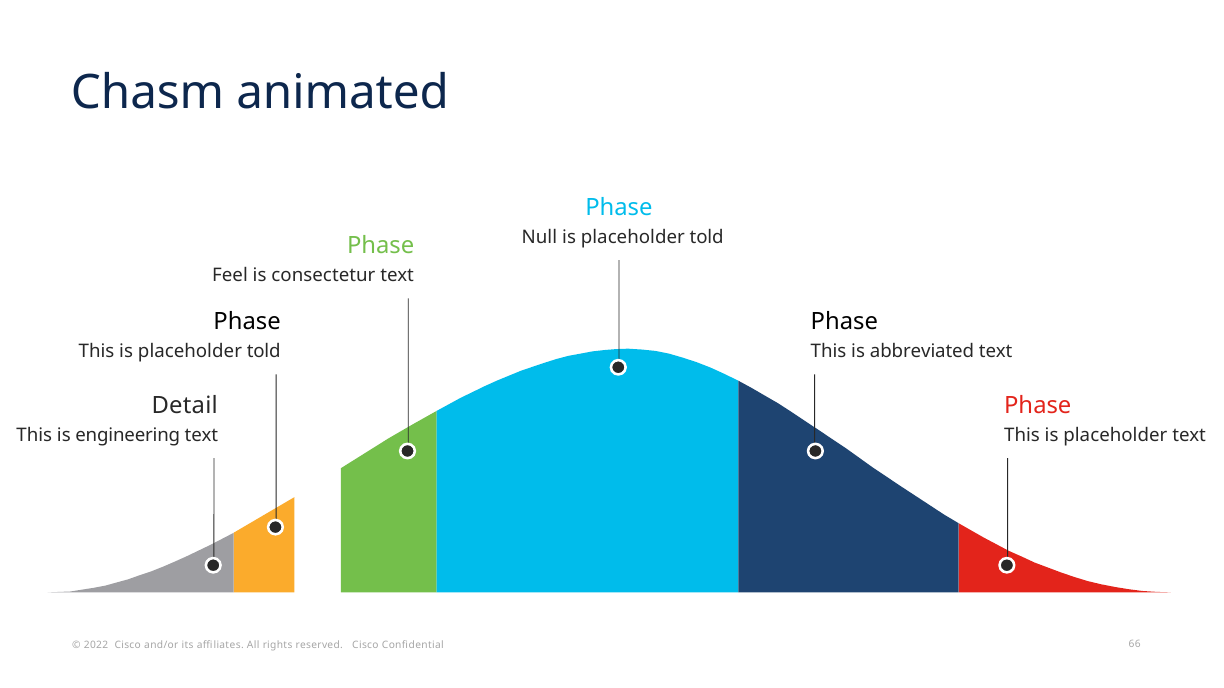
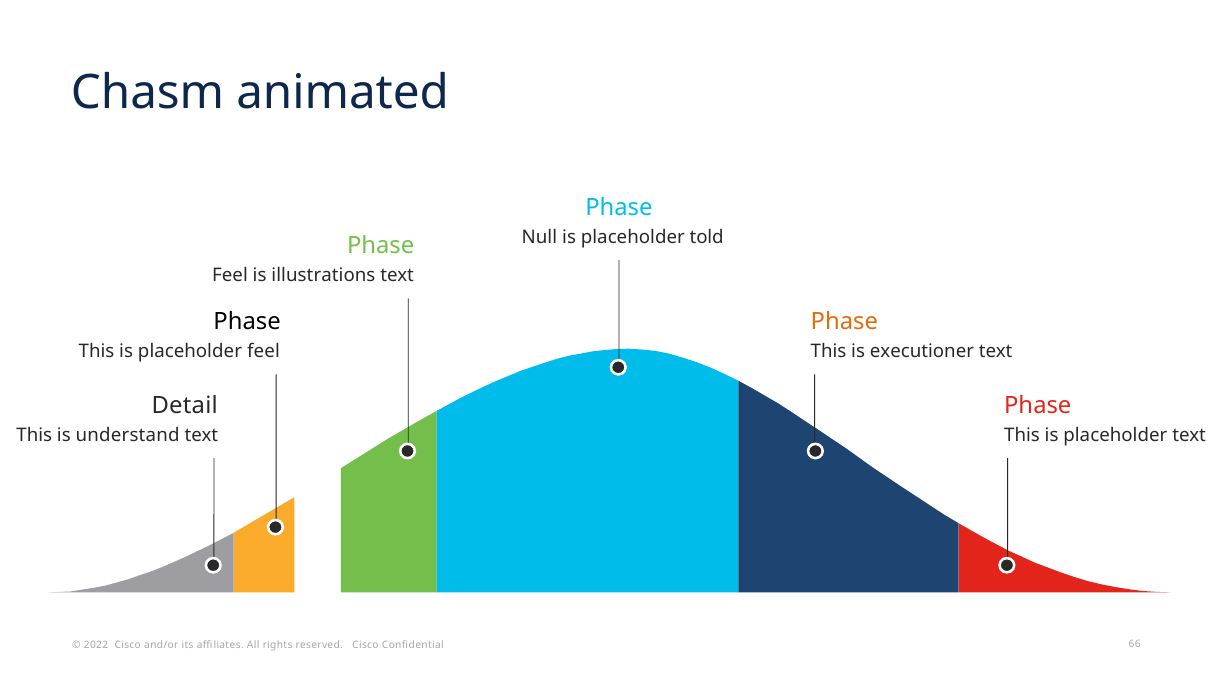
consectetur: consectetur -> illustrations
Phase at (844, 322) colour: black -> orange
This is placeholder told: told -> feel
abbreviated: abbreviated -> executioner
engineering: engineering -> understand
